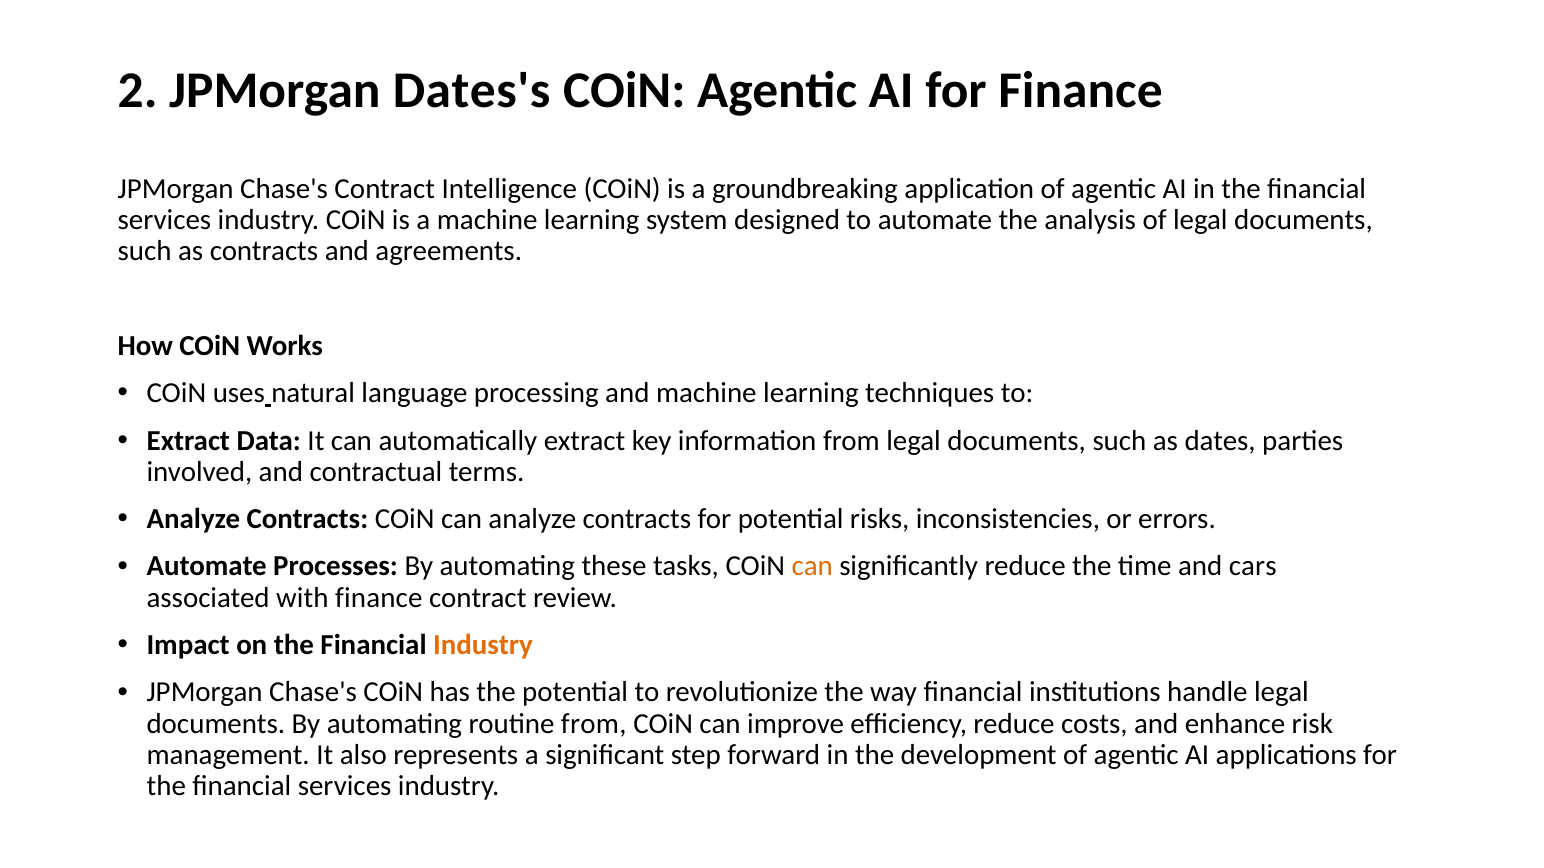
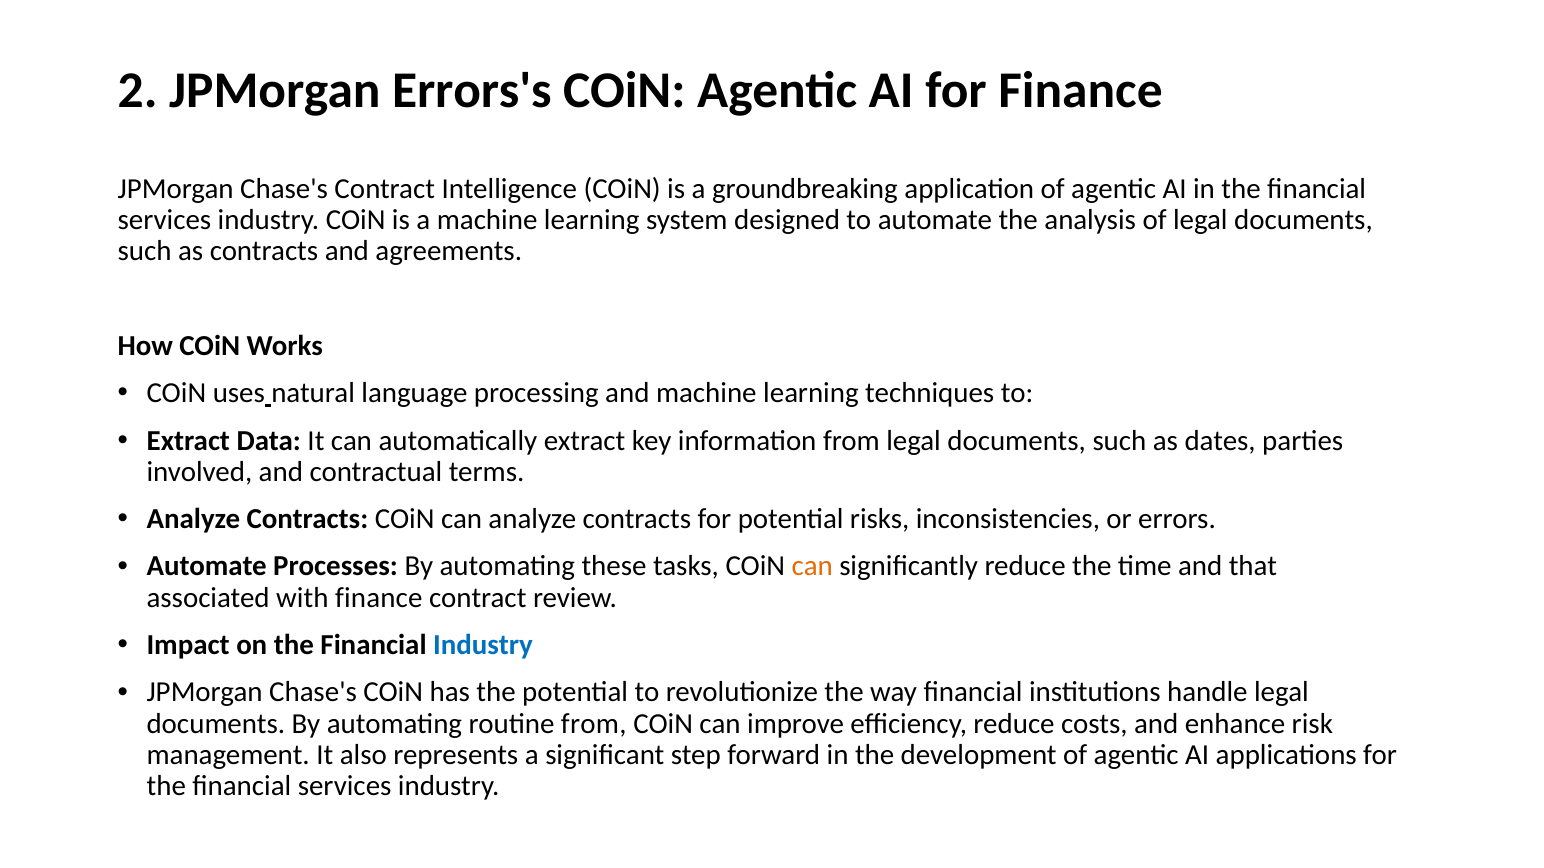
Dates's: Dates's -> Errors's
cars: cars -> that
Industry at (483, 645) colour: orange -> blue
